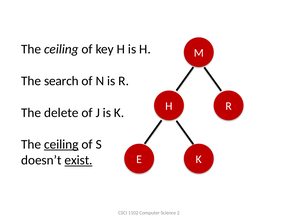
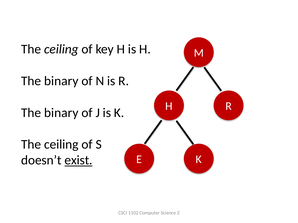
search at (61, 81): search -> binary
delete at (61, 113): delete -> binary
ceiling at (61, 145) underline: present -> none
